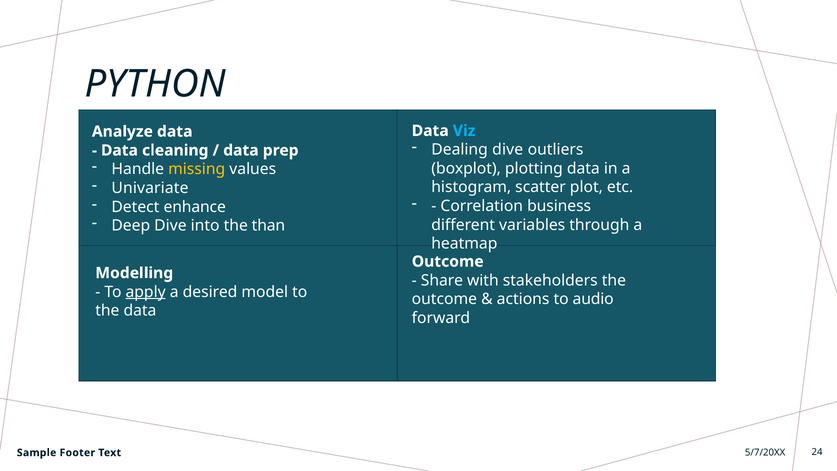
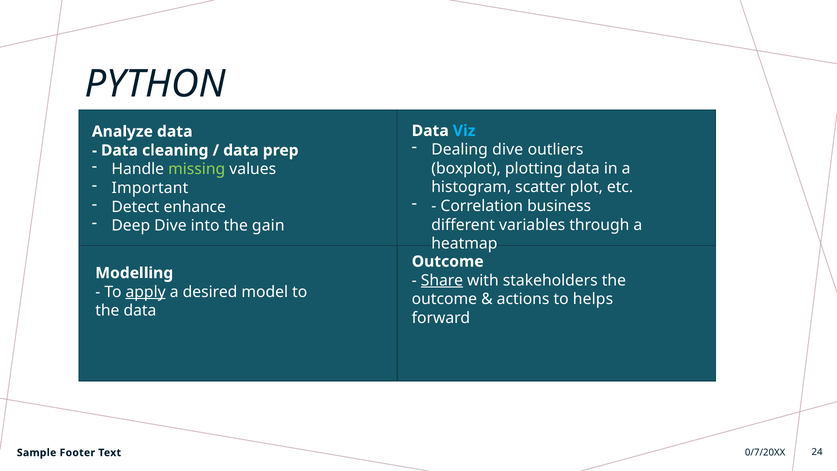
missing colour: yellow -> light green
Univariate: Univariate -> Important
than: than -> gain
Share underline: none -> present
audio: audio -> helps
5/7/20XX: 5/7/20XX -> 0/7/20XX
